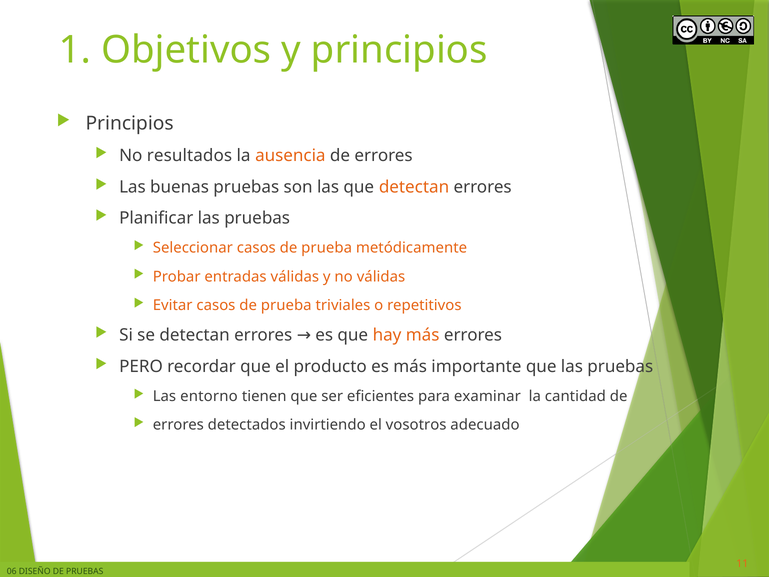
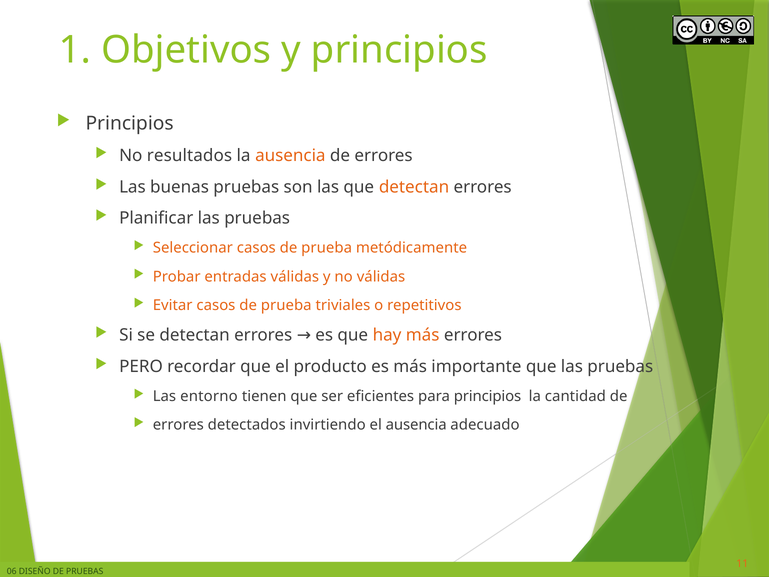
para examinar: examinar -> principios
el vosotros: vosotros -> ausencia
